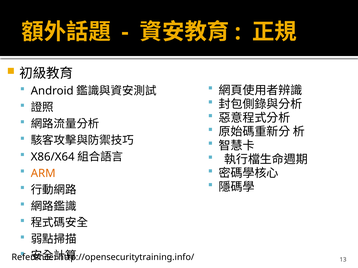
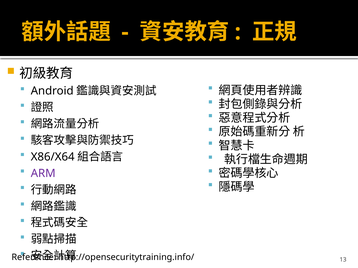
ARM colour: orange -> purple
